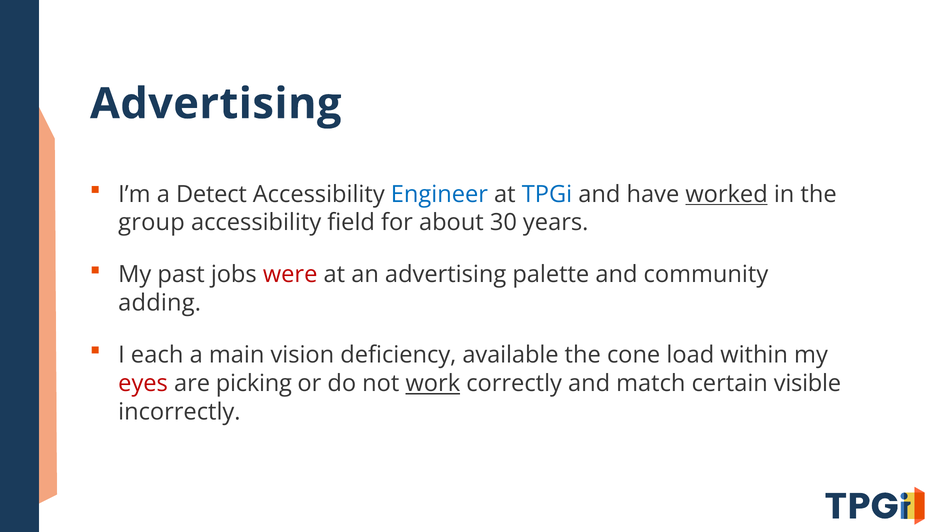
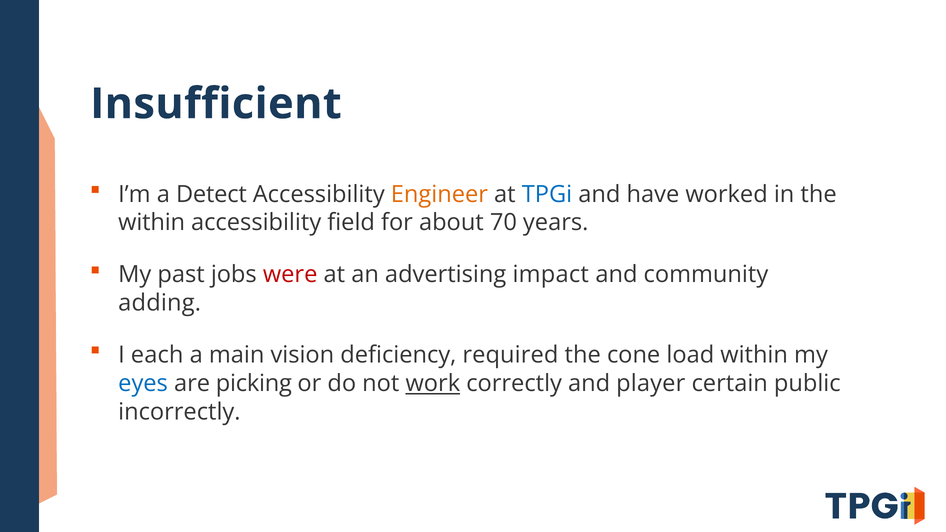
Advertising at (216, 104): Advertising -> Insufficient
Engineer colour: blue -> orange
worked underline: present -> none
group at (151, 223): group -> within
30: 30 -> 70
palette: palette -> impact
available: available -> required
eyes colour: red -> blue
match: match -> player
visible: visible -> public
